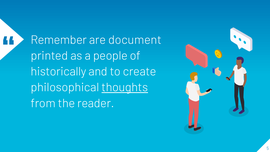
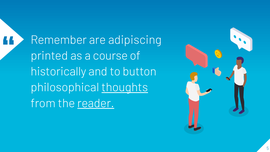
document: document -> adipiscing
people: people -> course
create: create -> button
reader underline: none -> present
